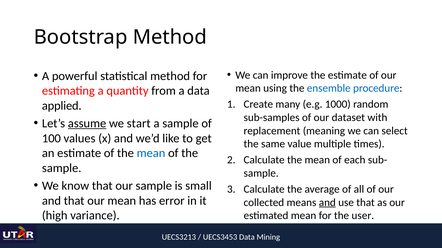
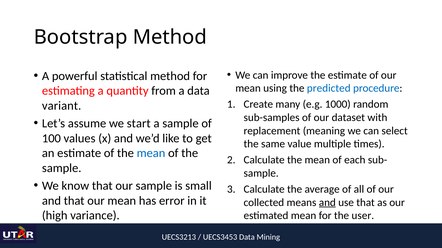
ensemble: ensemble -> predicted
applied: applied -> variant
assume underline: present -> none
